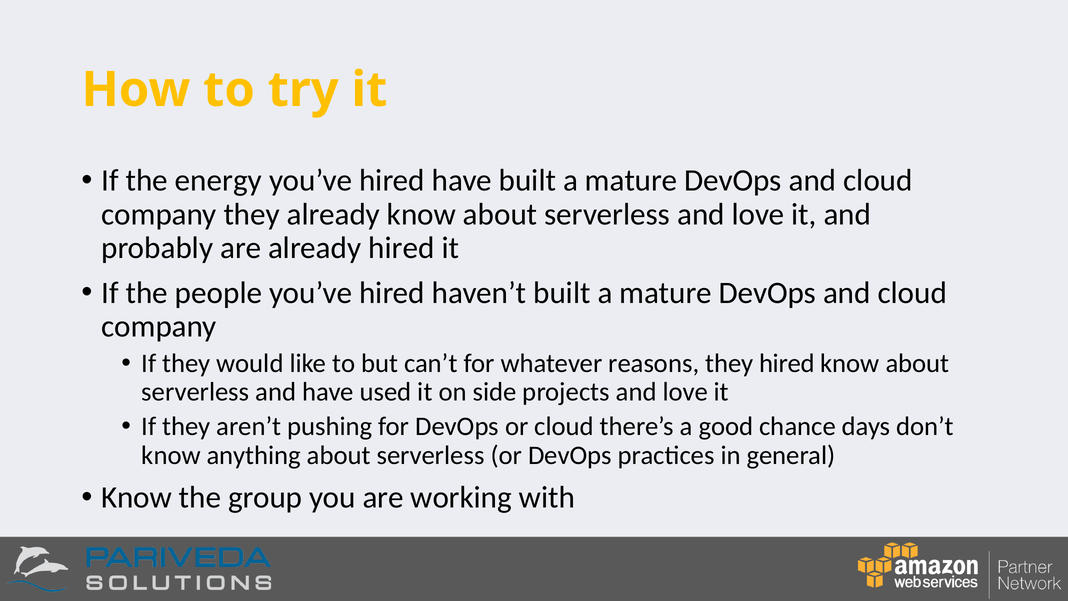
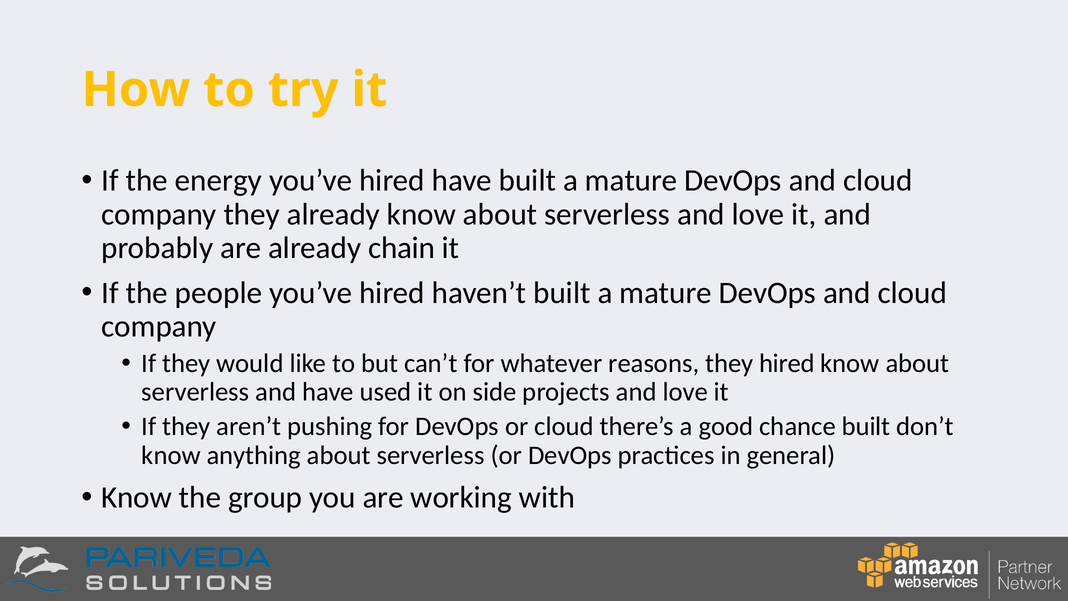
already hired: hired -> chain
chance days: days -> built
